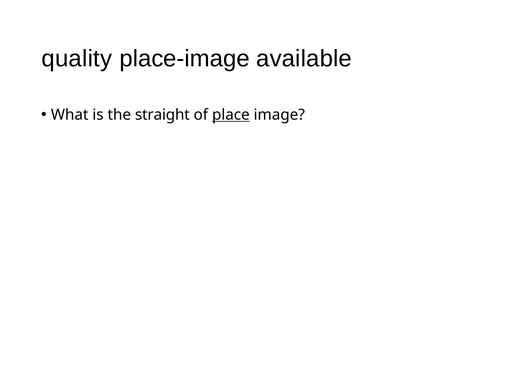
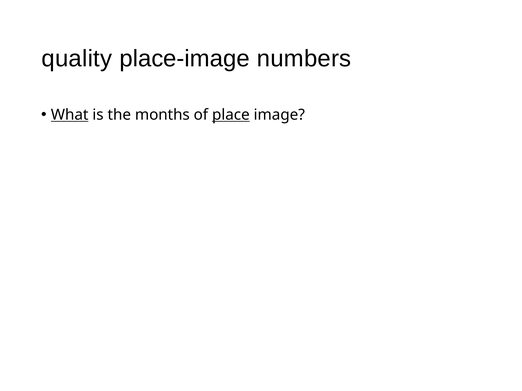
available: available -> numbers
What underline: none -> present
straight: straight -> months
